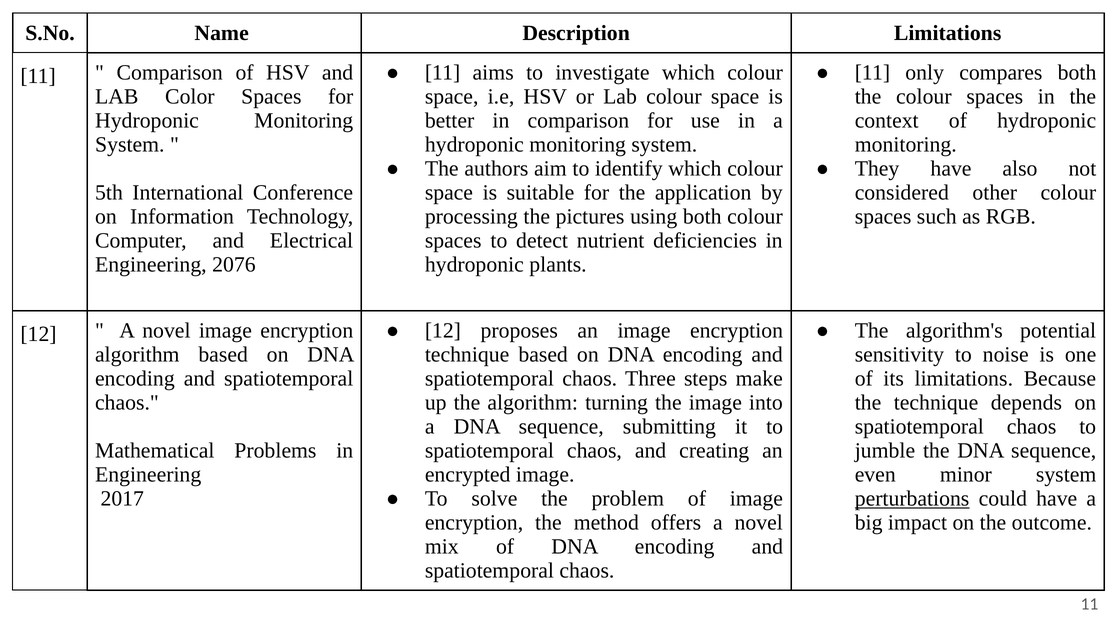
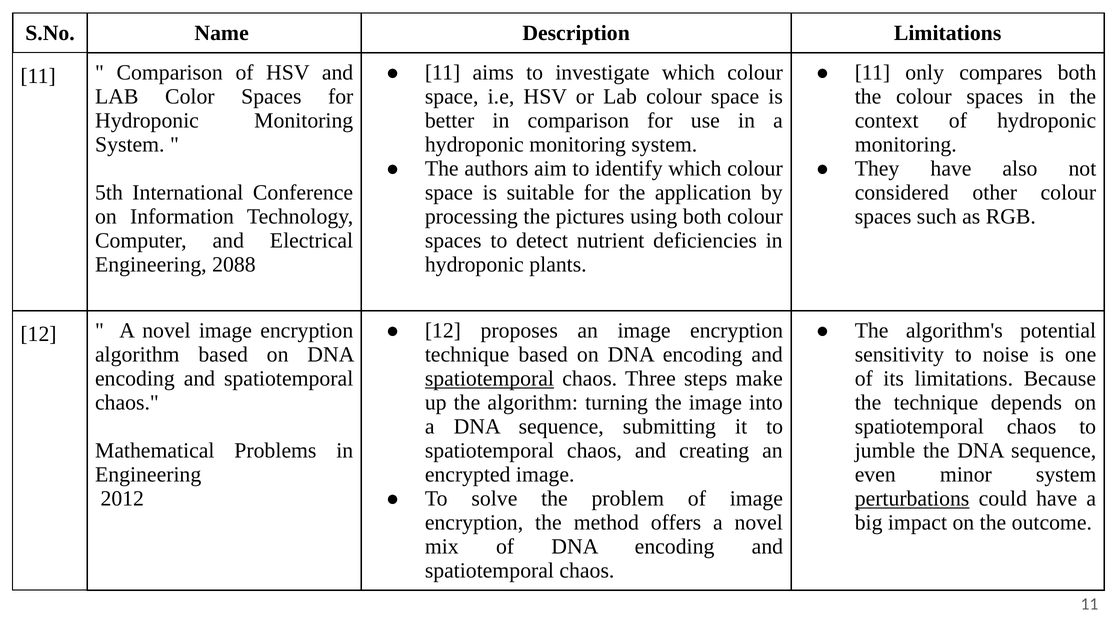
2076: 2076 -> 2088
spatiotemporal at (489, 379) underline: none -> present
2017: 2017 -> 2012
